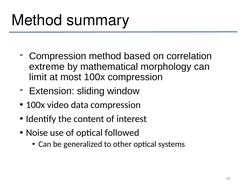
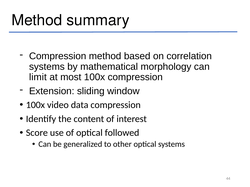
extreme at (47, 67): extreme -> systems
Noise: Noise -> Score
